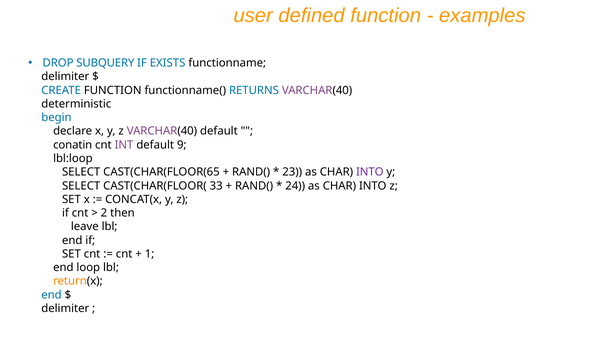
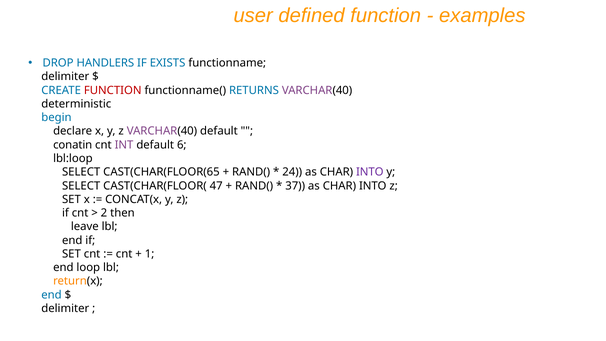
SUBQUERY: SUBQUERY -> HANDLERS
FUNCTION at (113, 90) colour: black -> red
9: 9 -> 6
23: 23 -> 24
33: 33 -> 47
24: 24 -> 37
